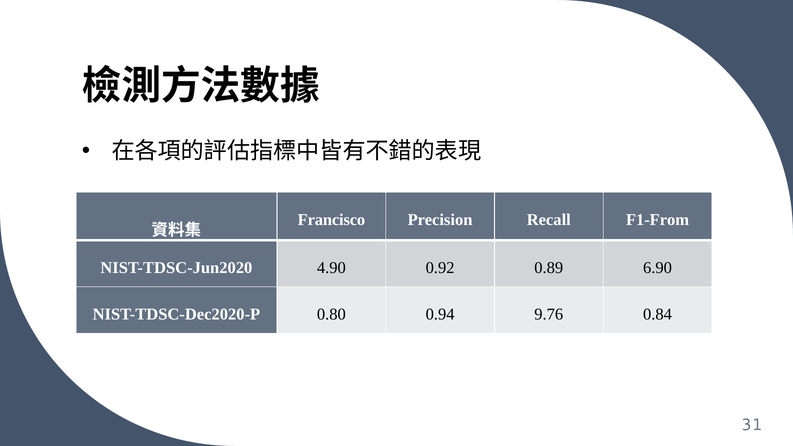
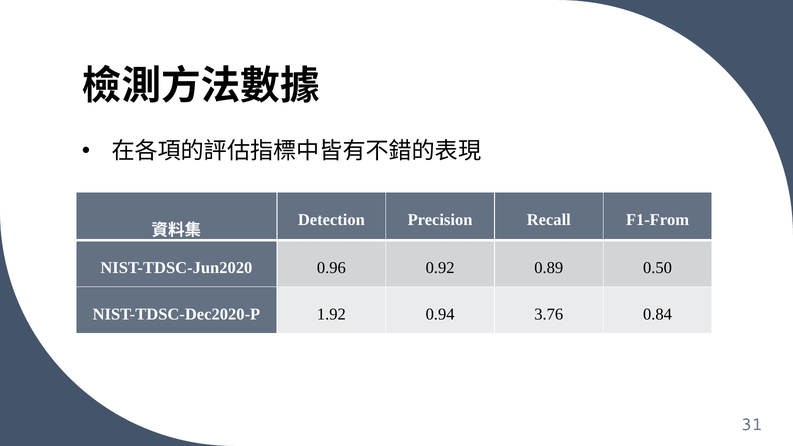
Francisco: Francisco -> Detection
4.90: 4.90 -> 0.96
6.90: 6.90 -> 0.50
0.80: 0.80 -> 1.92
9.76: 9.76 -> 3.76
